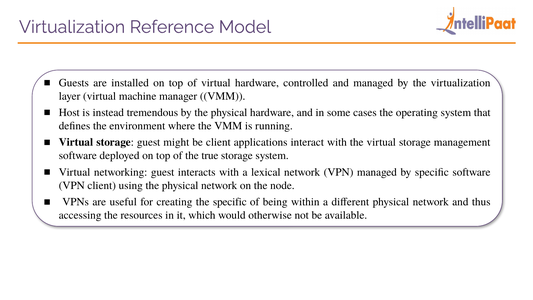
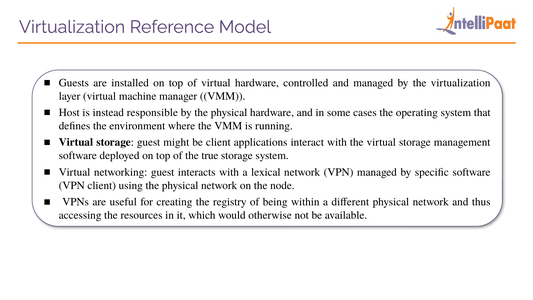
tremendous: tremendous -> responsible
the specific: specific -> registry
